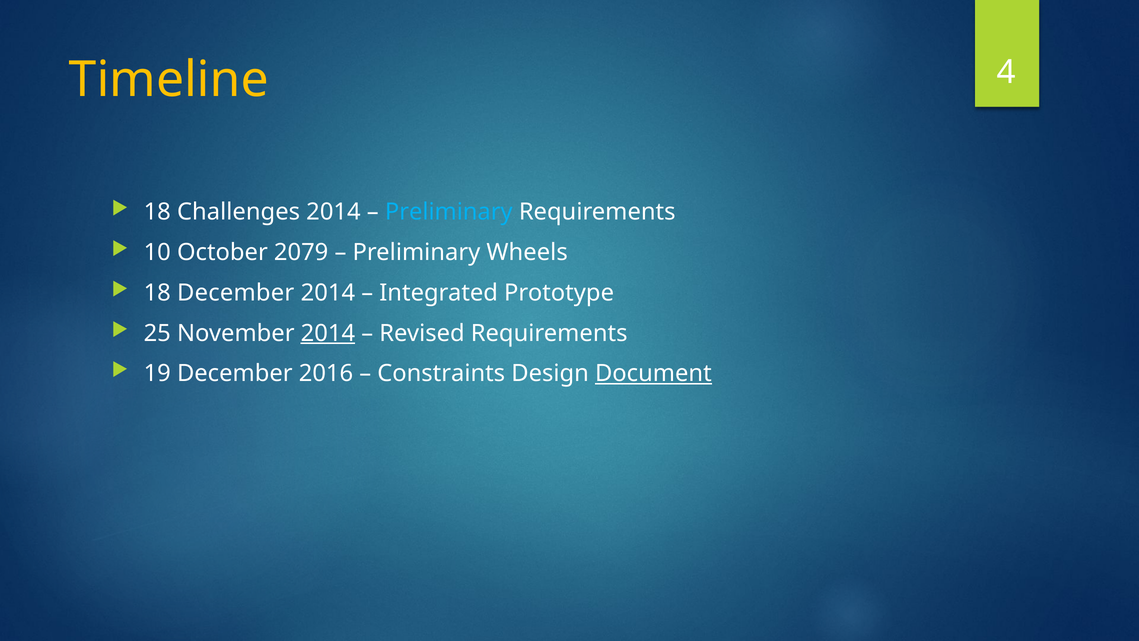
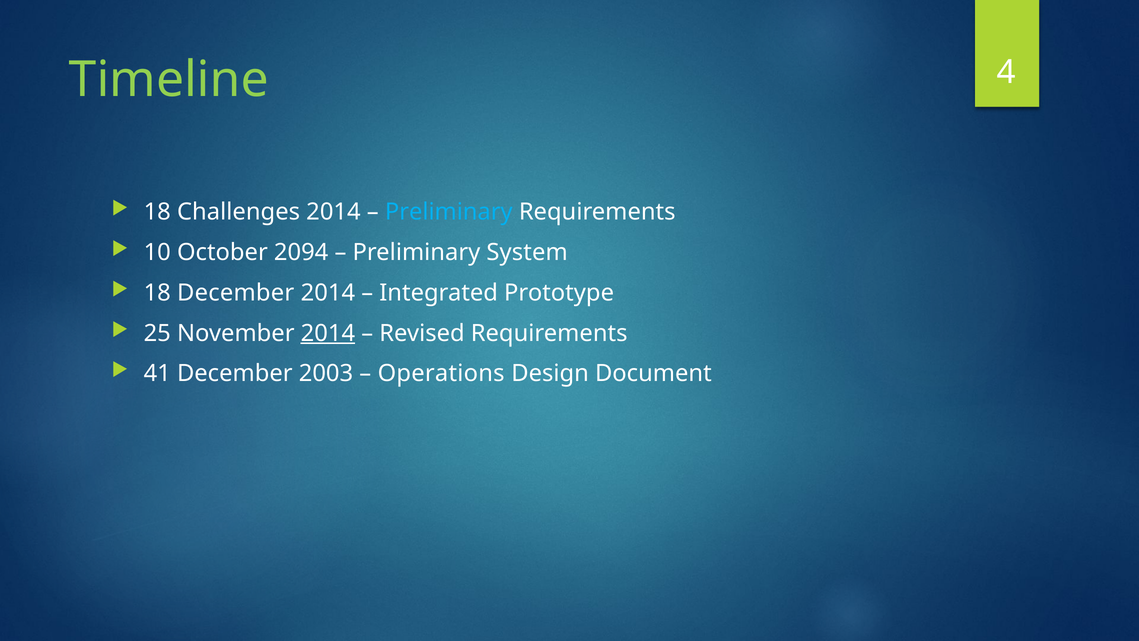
Timeline colour: yellow -> light green
2079: 2079 -> 2094
Wheels: Wheels -> System
19: 19 -> 41
2016: 2016 -> 2003
Constraints: Constraints -> Operations
Document underline: present -> none
